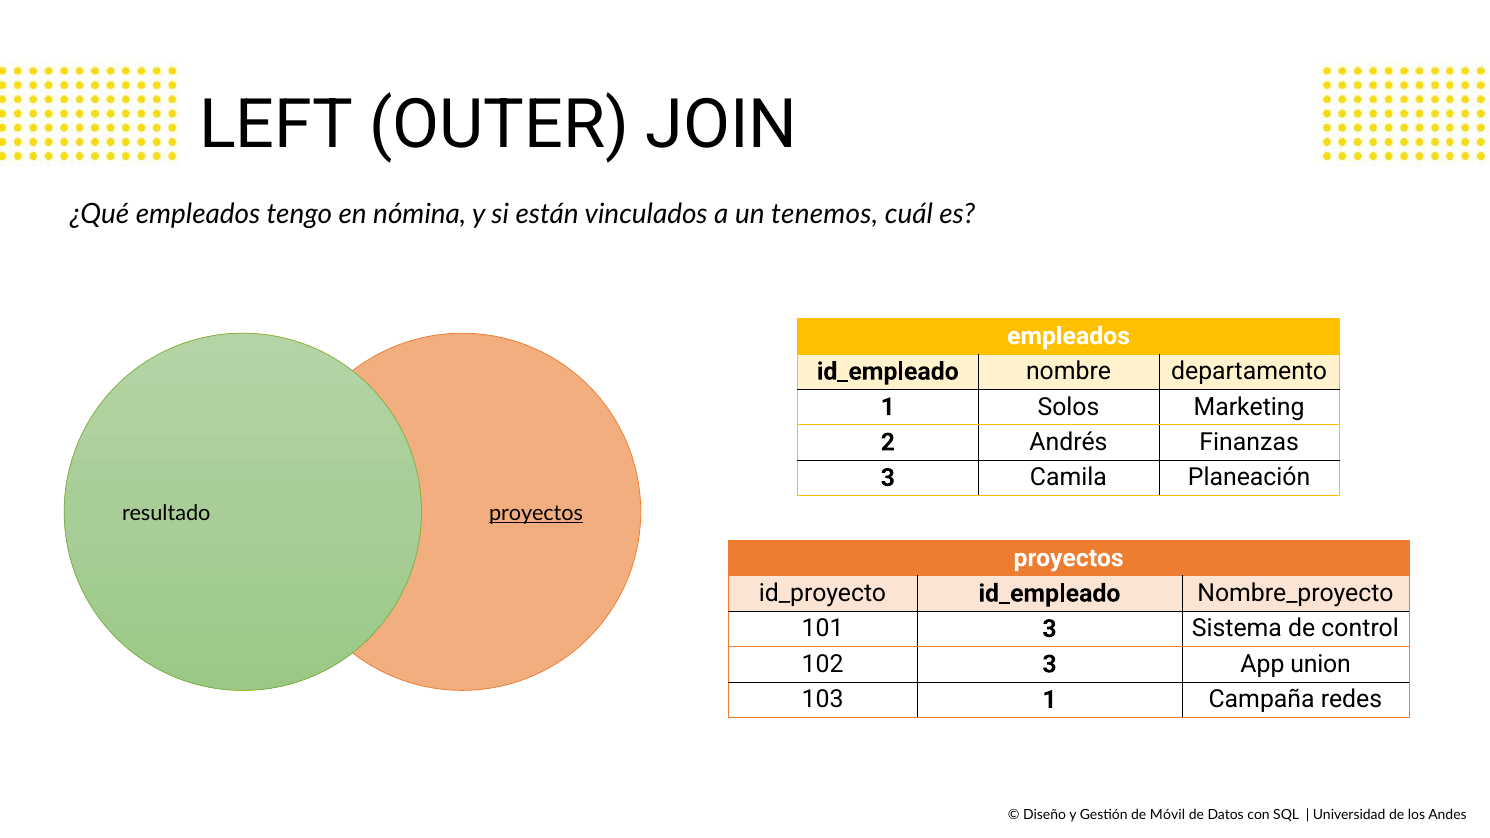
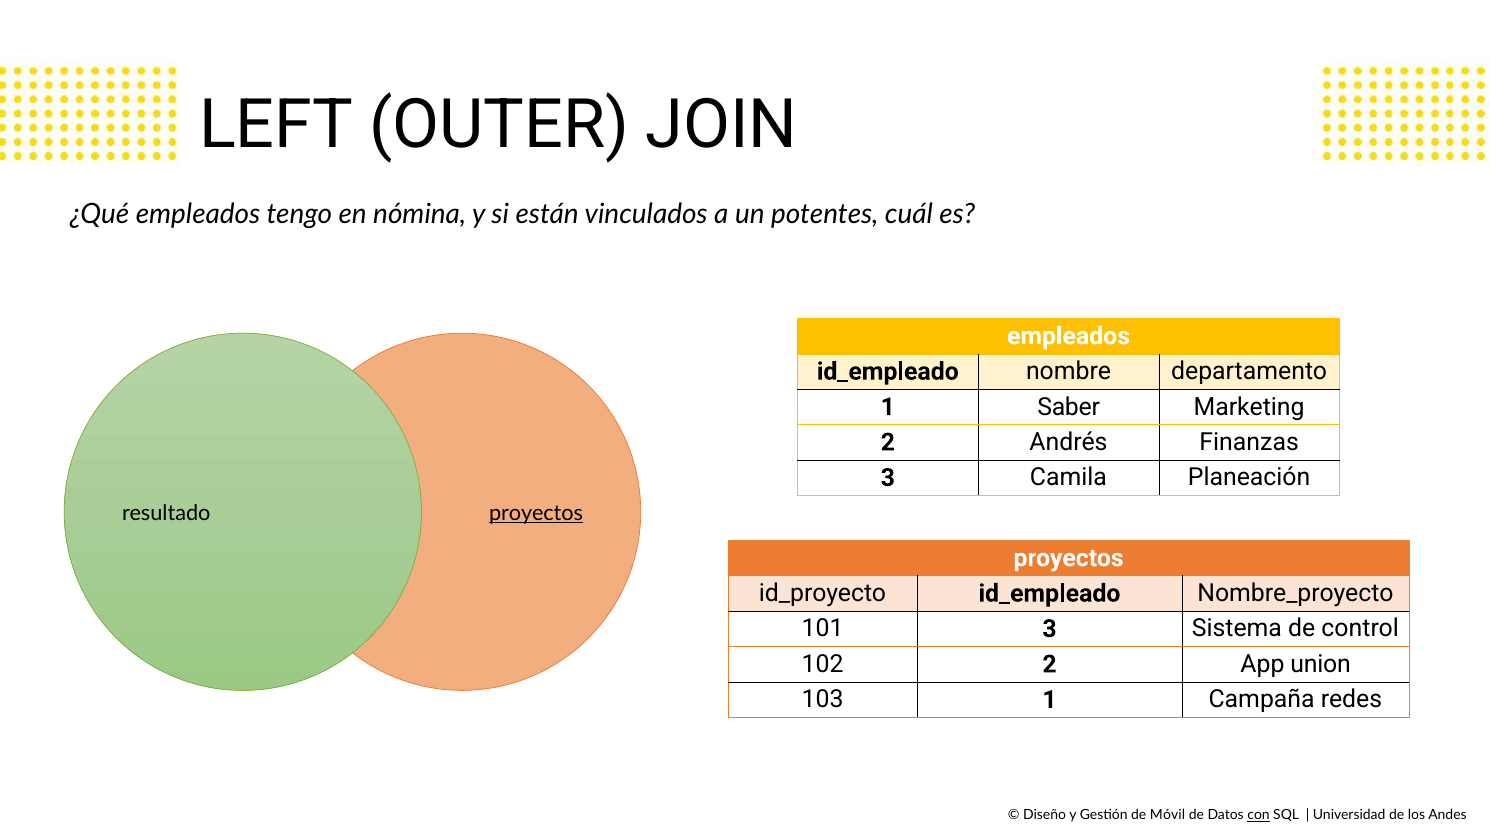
tenemos: tenemos -> potentes
Solos: Solos -> Saber
102 3: 3 -> 2
con underline: none -> present
